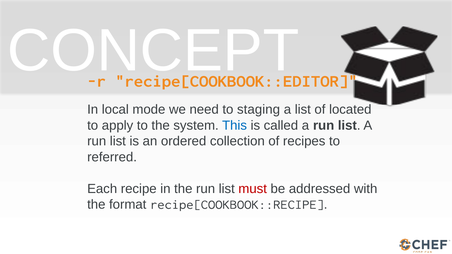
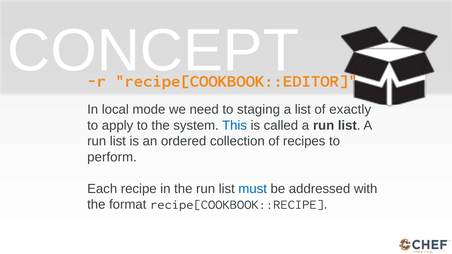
located: located -> exactly
referred: referred -> perform
must colour: red -> blue
